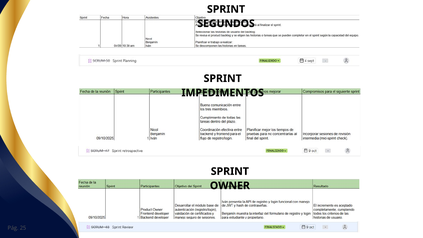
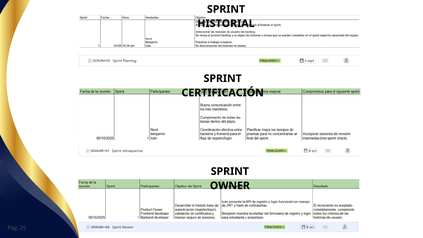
SEGUNDOS: SEGUNDOS -> HISTORIAL
IMPEDIMENTOS: IMPEDIMENTOS -> CERTIFICACIÓN
